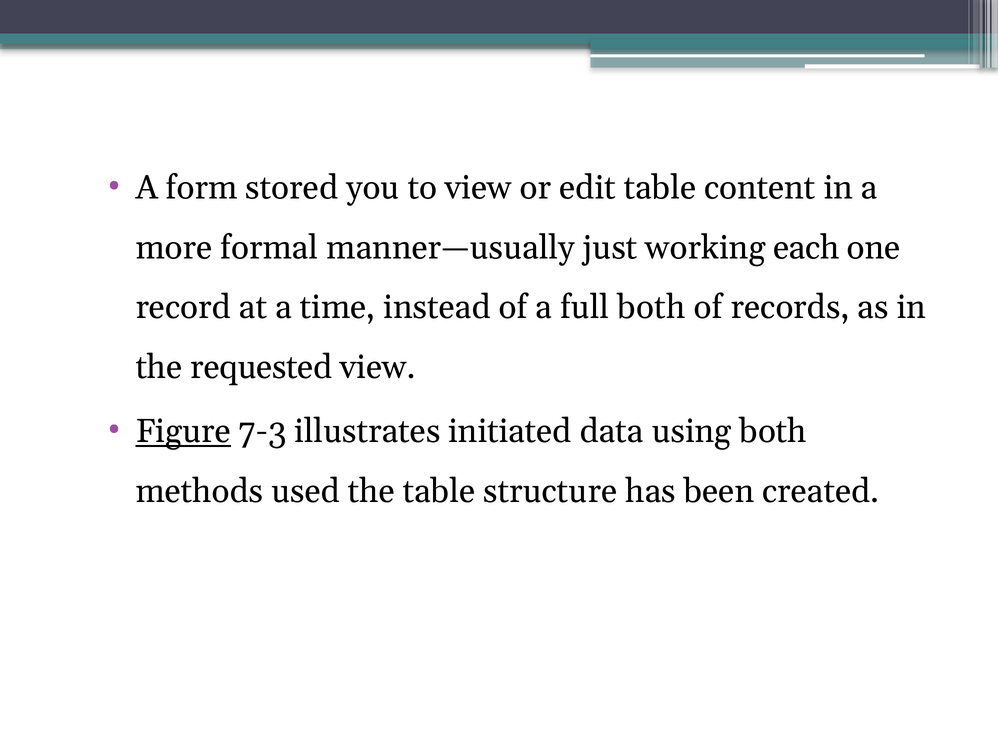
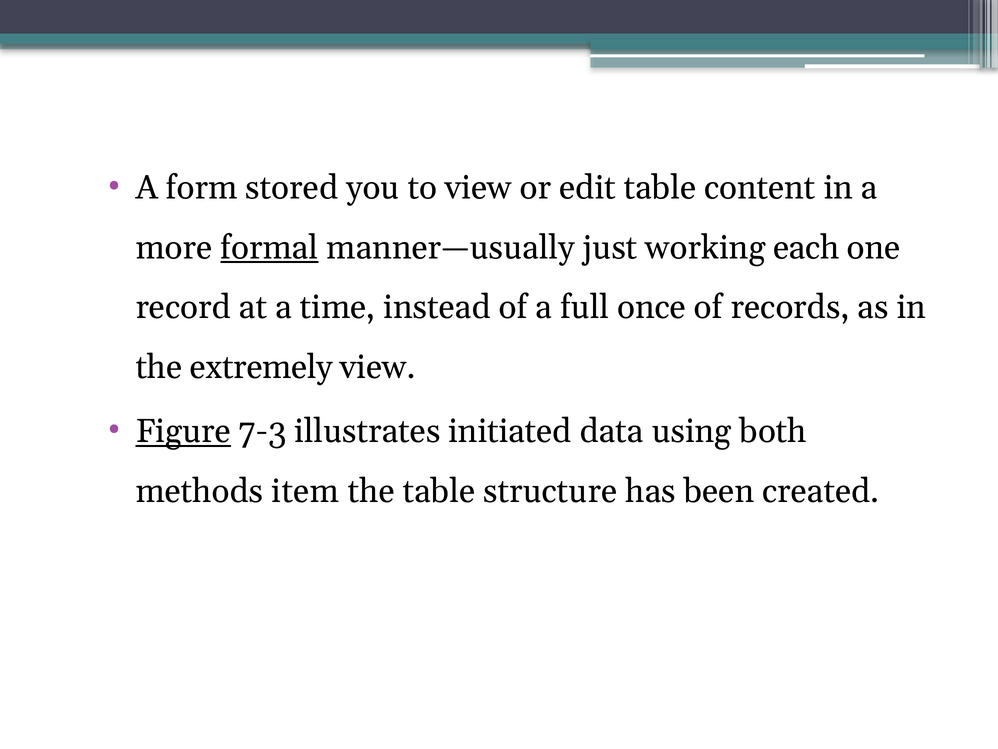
formal underline: none -> present
full both: both -> once
requested: requested -> extremely
used: used -> item
